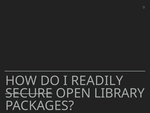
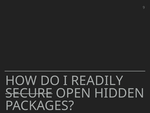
LIBRARY: LIBRARY -> HIDDEN
